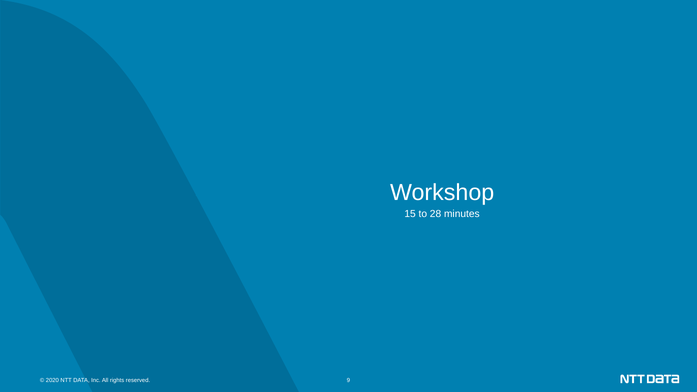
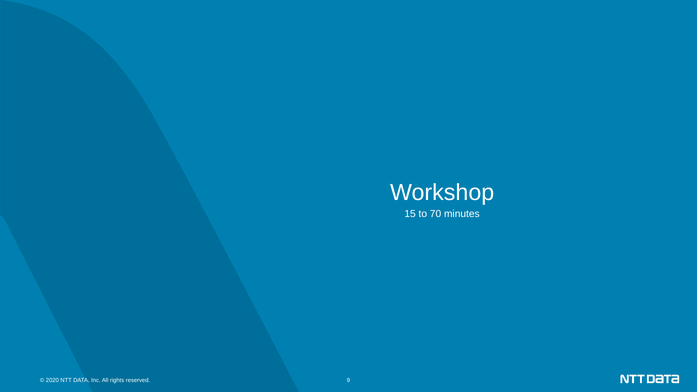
28: 28 -> 70
